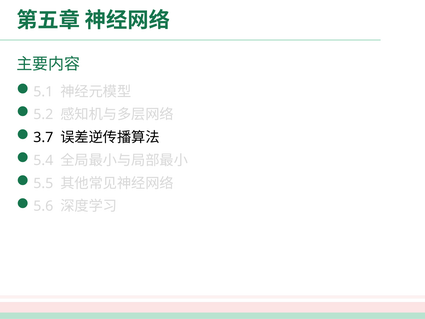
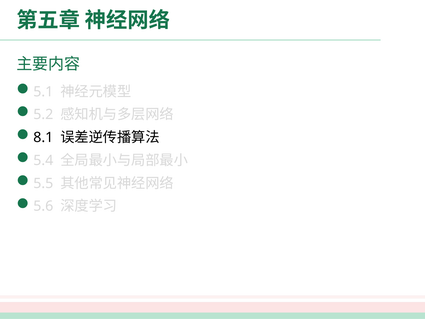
3.7: 3.7 -> 8.1
